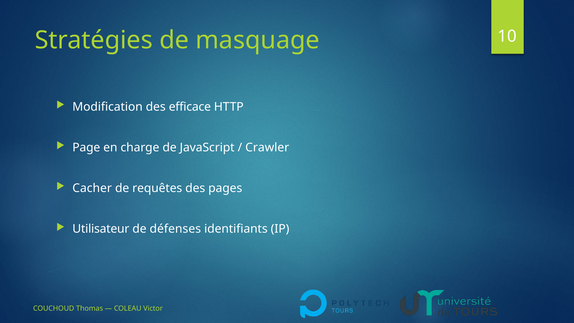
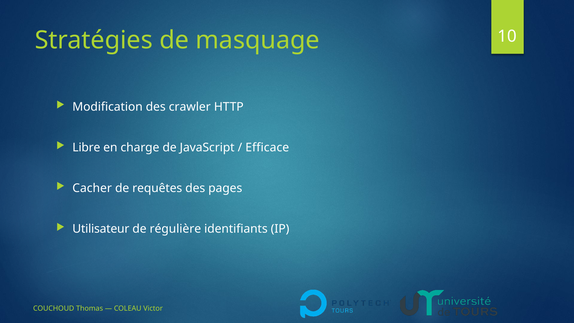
efficace: efficace -> crawler
Page: Page -> Libre
Crawler: Crawler -> Efficace
défenses: défenses -> régulière
